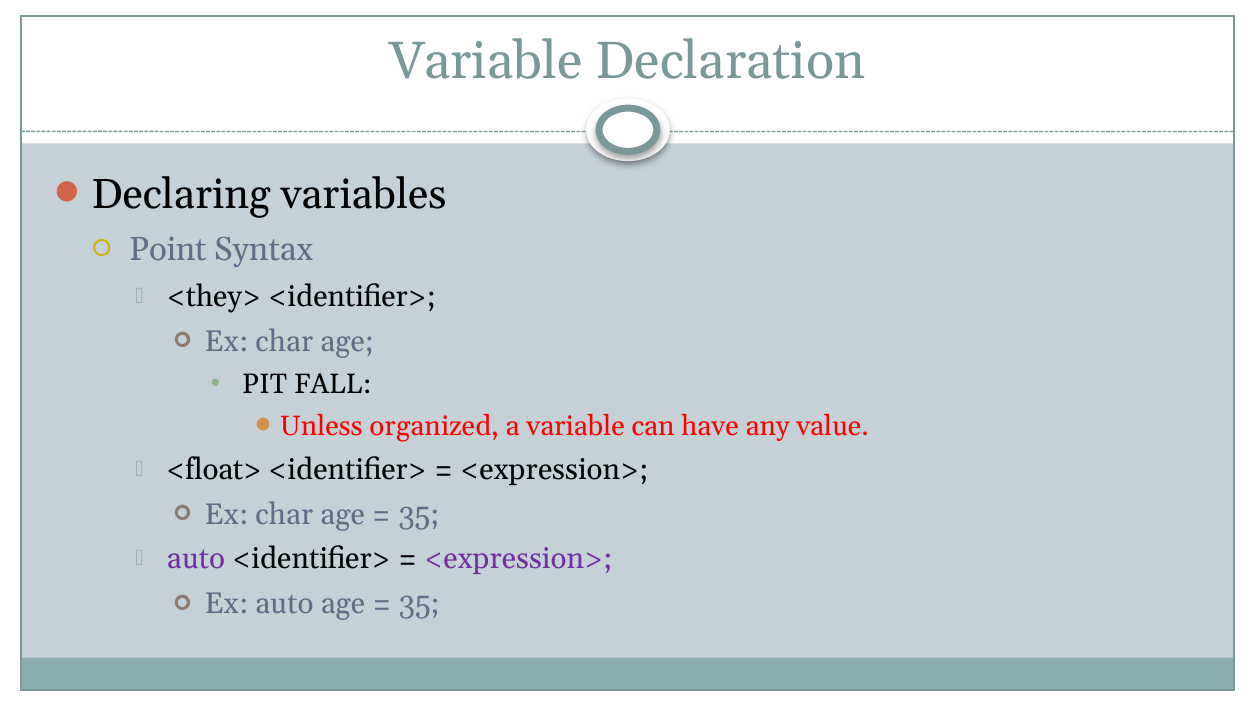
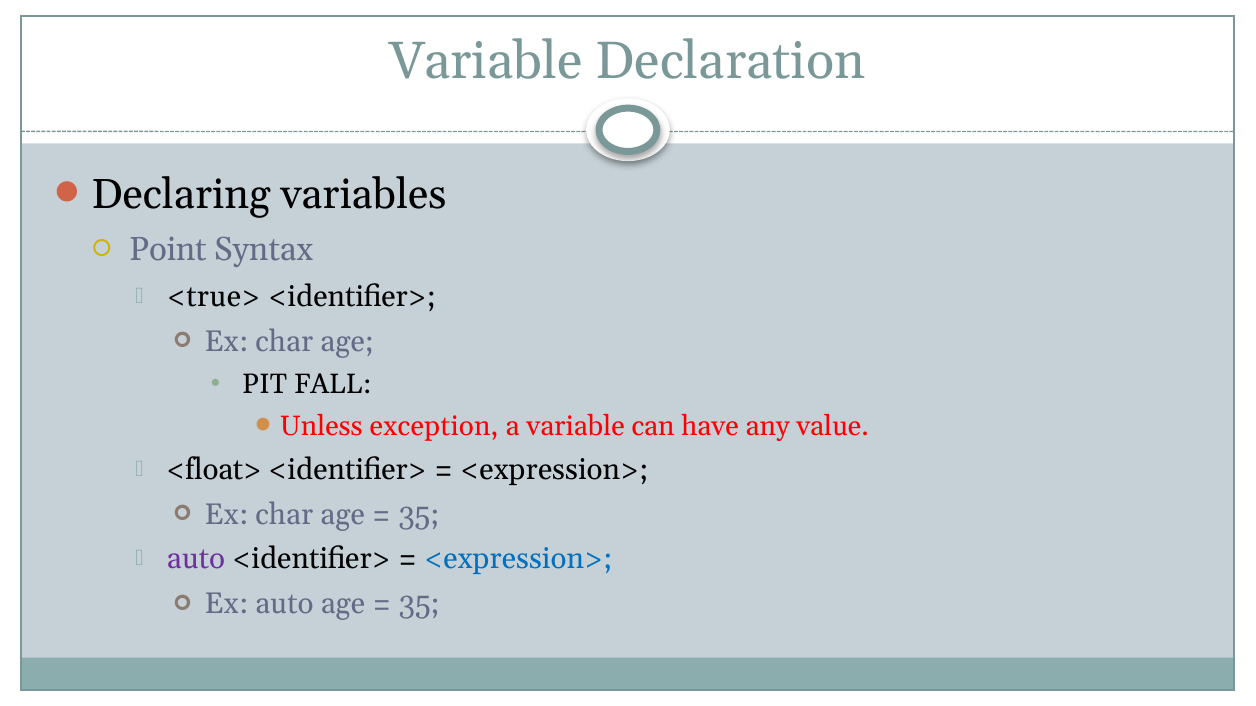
<they>: <they> -> <true>
organized: organized -> exception
<expression> at (518, 560) colour: purple -> blue
